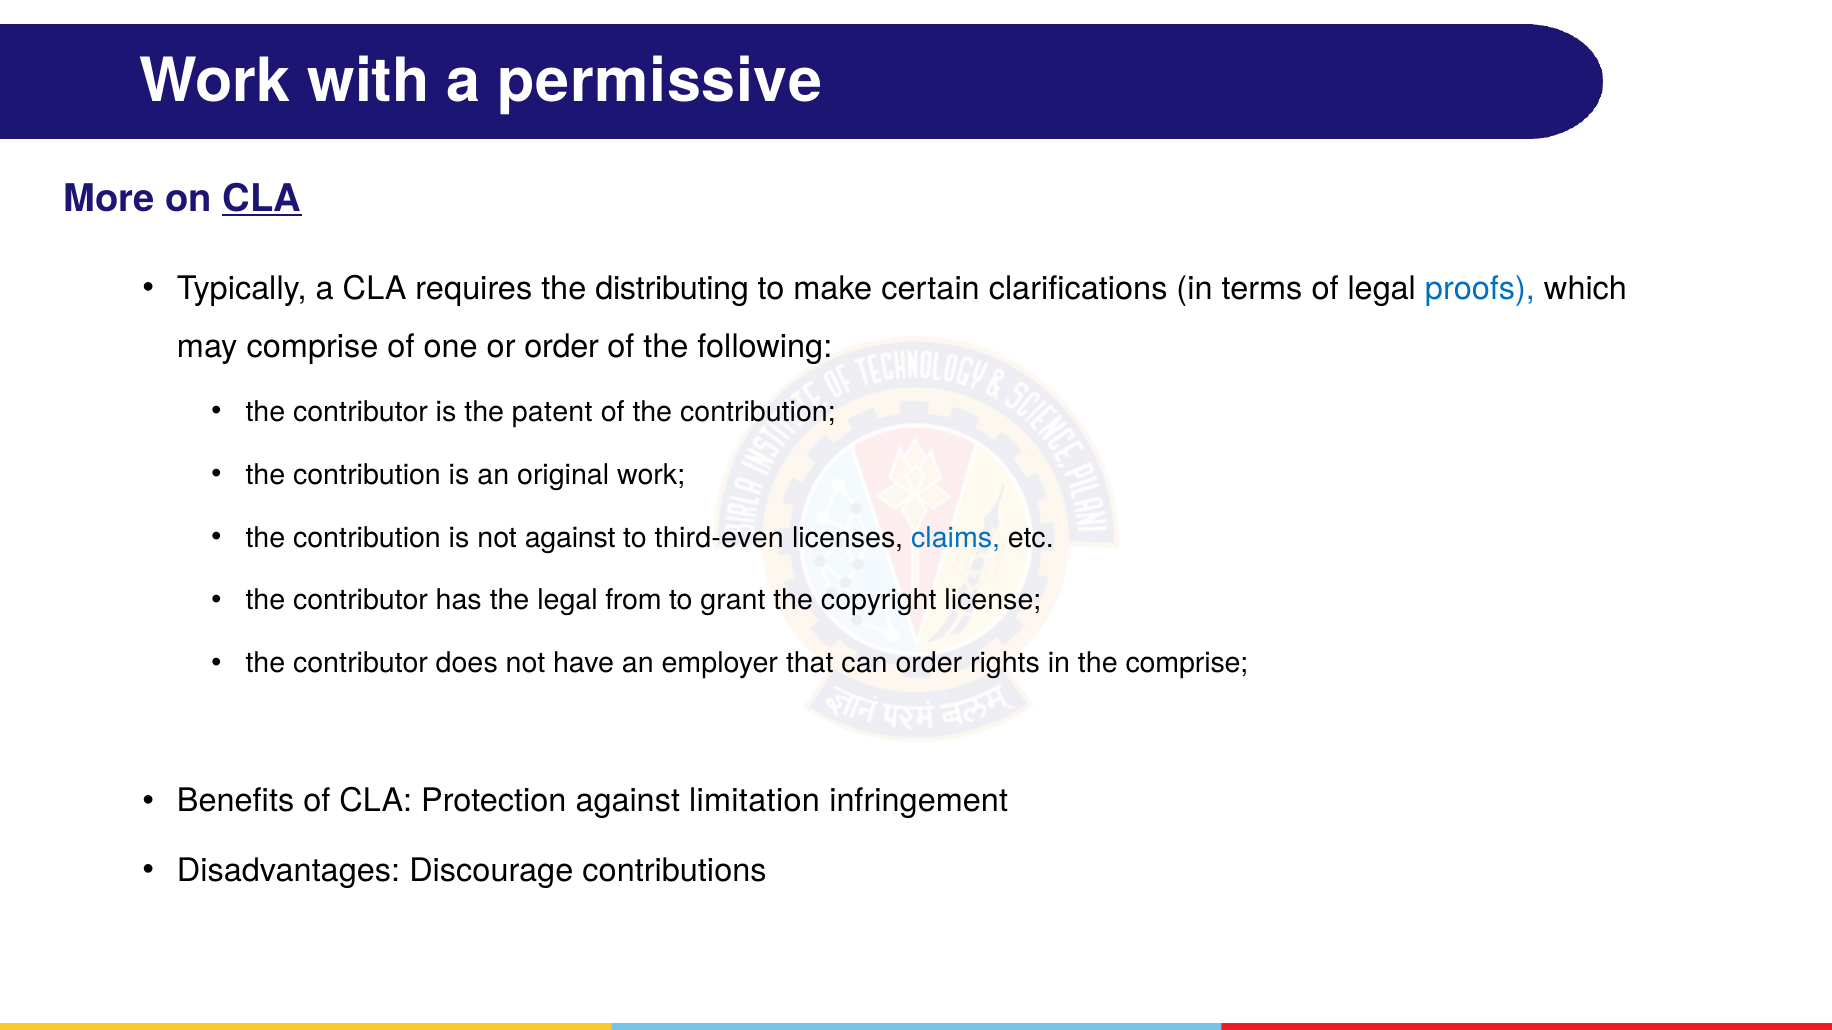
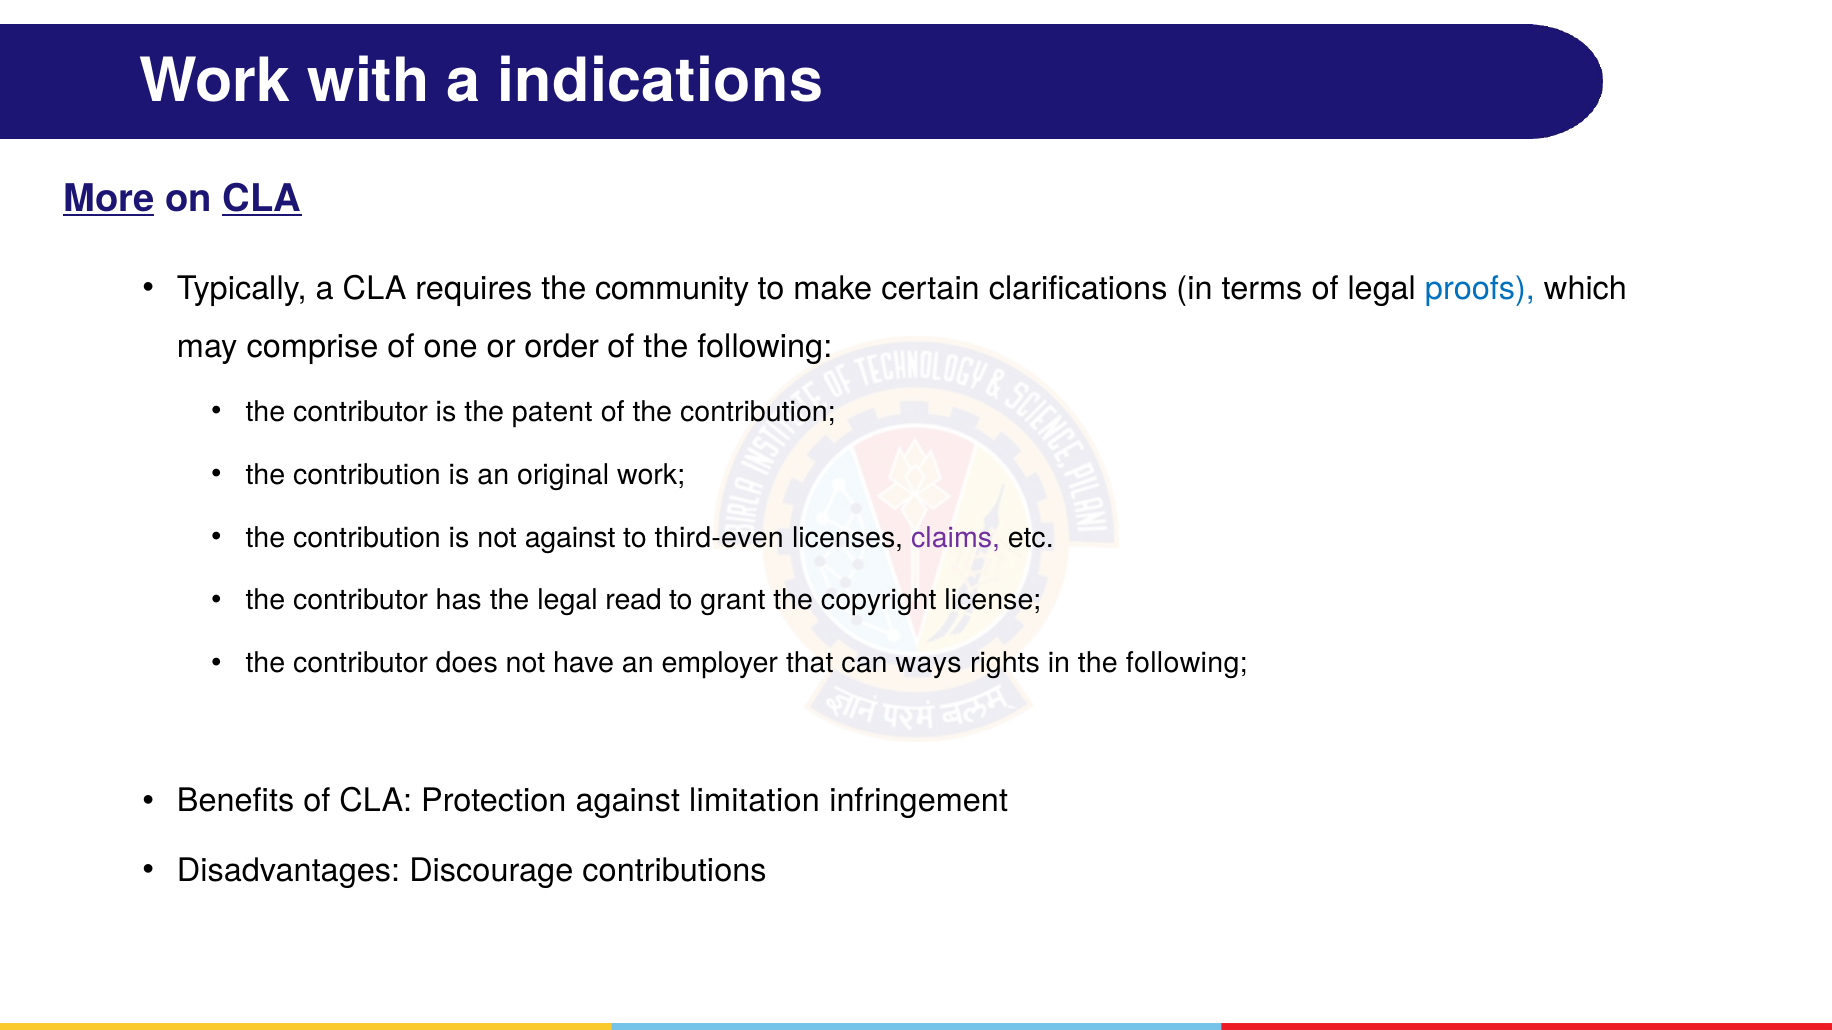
permissive: permissive -> indications
More underline: none -> present
distributing: distributing -> community
claims colour: blue -> purple
from: from -> read
can order: order -> ways
in the comprise: comprise -> following
